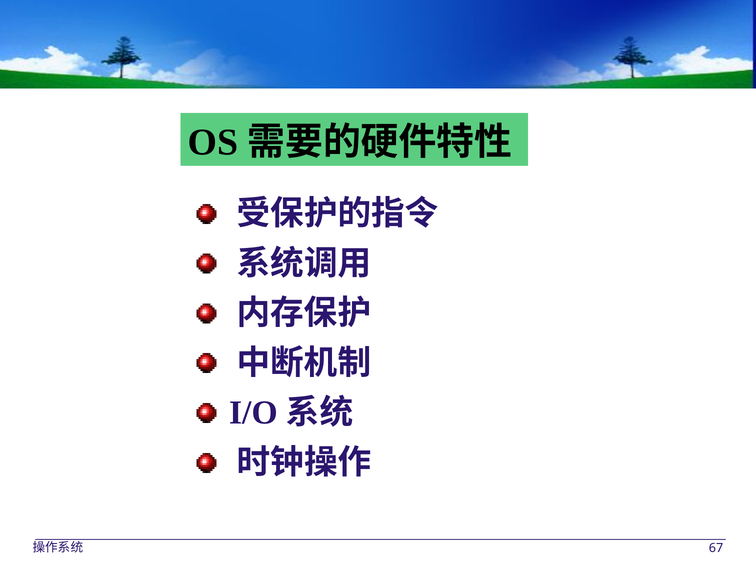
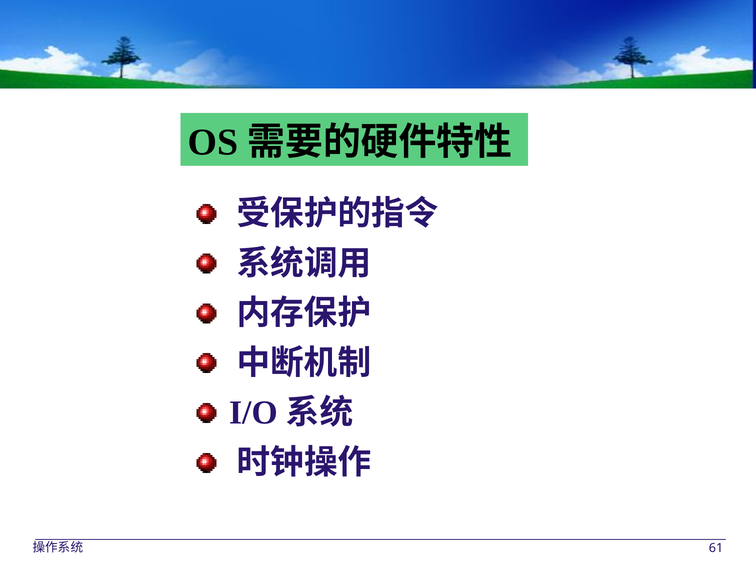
67: 67 -> 61
